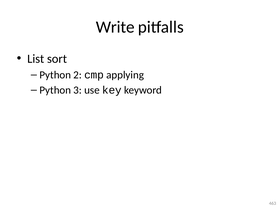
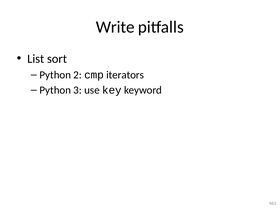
applying: applying -> iterators
